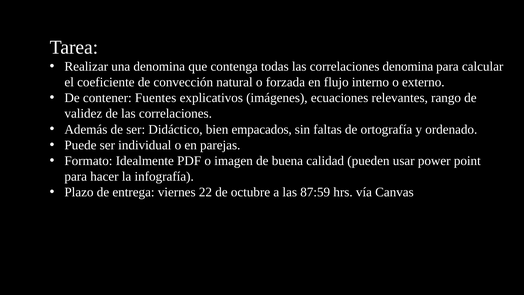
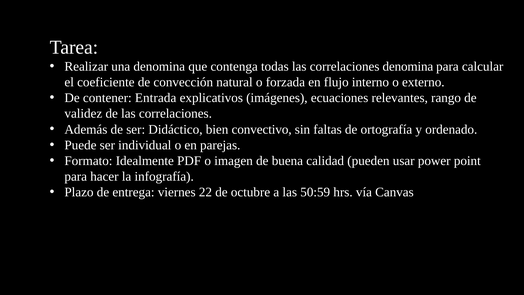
Fuentes: Fuentes -> Entrada
empacados: empacados -> convectivo
87:59: 87:59 -> 50:59
